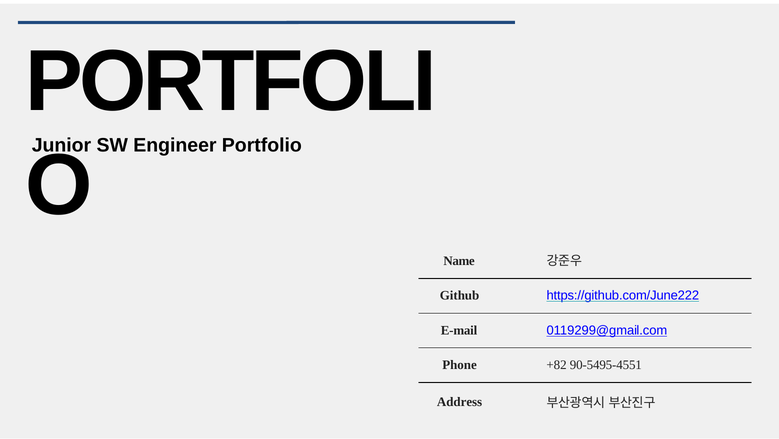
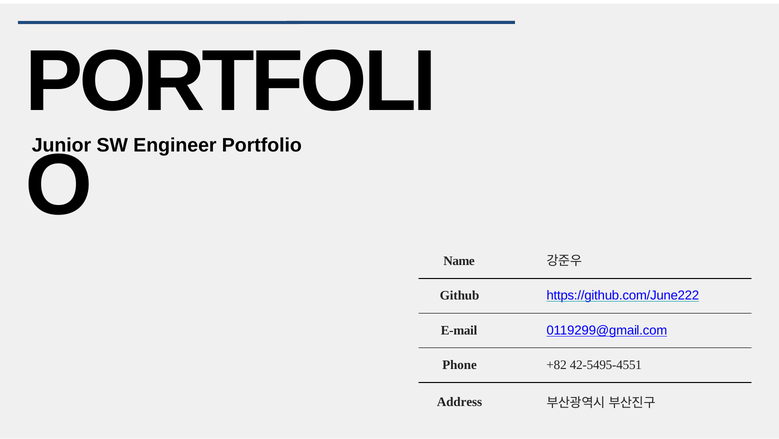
90-5495-4551: 90-5495-4551 -> 42-5495-4551
